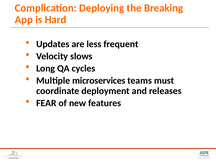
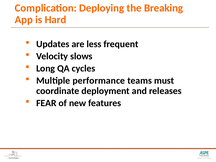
microservices: microservices -> performance
